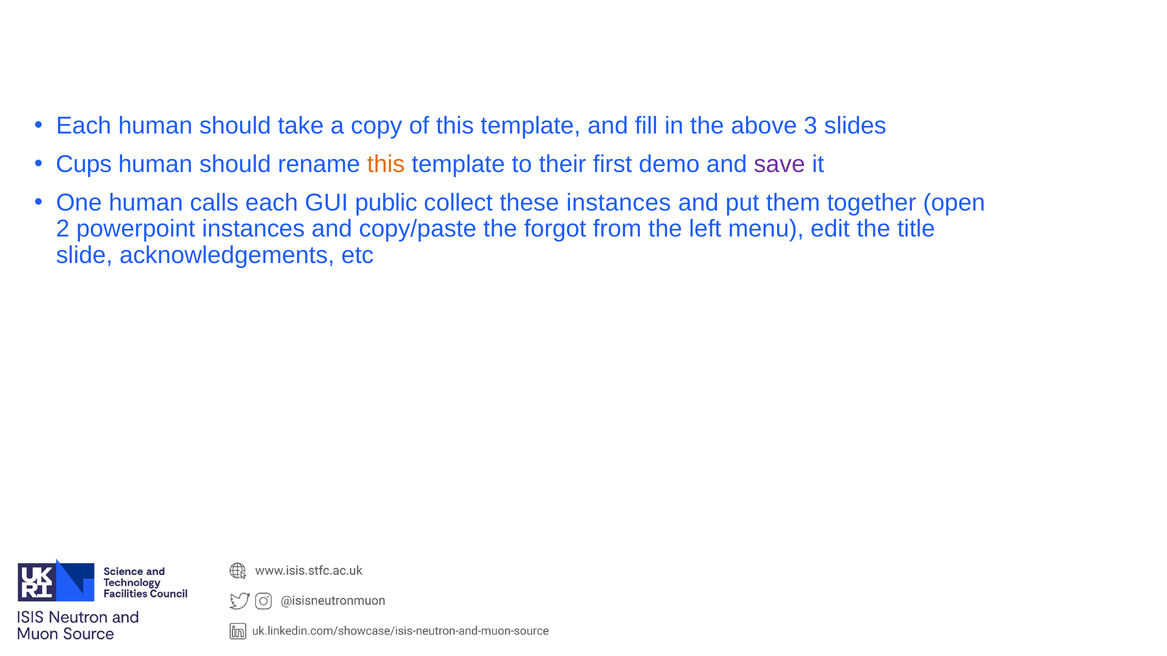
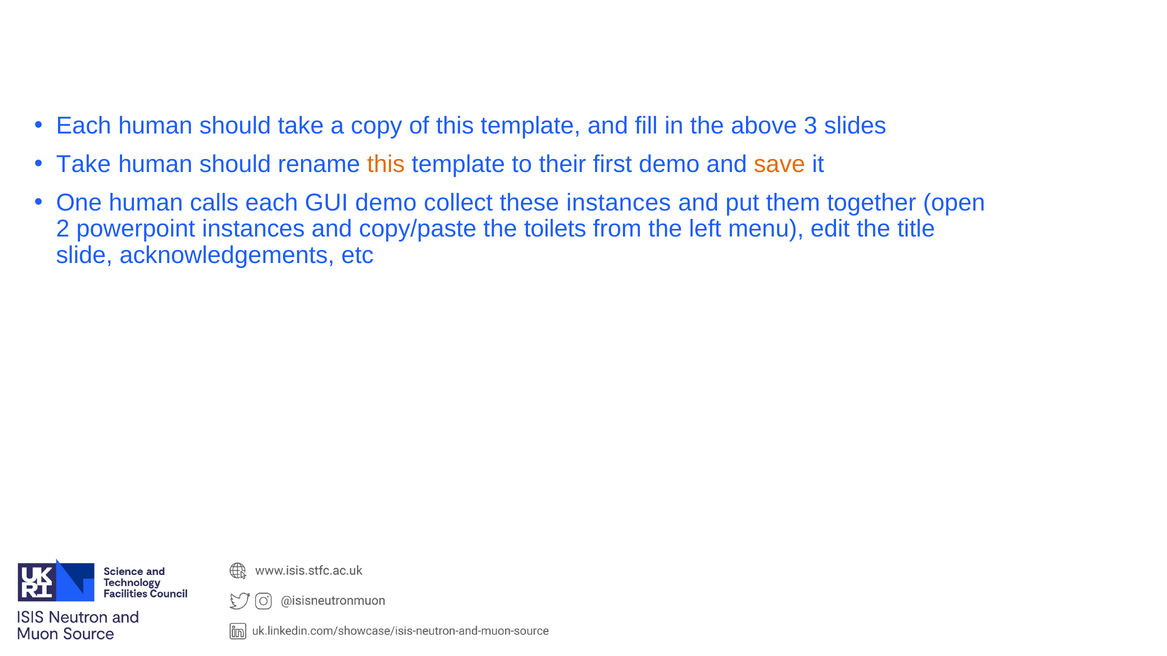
Cups at (84, 164): Cups -> Take
save colour: purple -> orange
GUI public: public -> demo
forgot: forgot -> toilets
